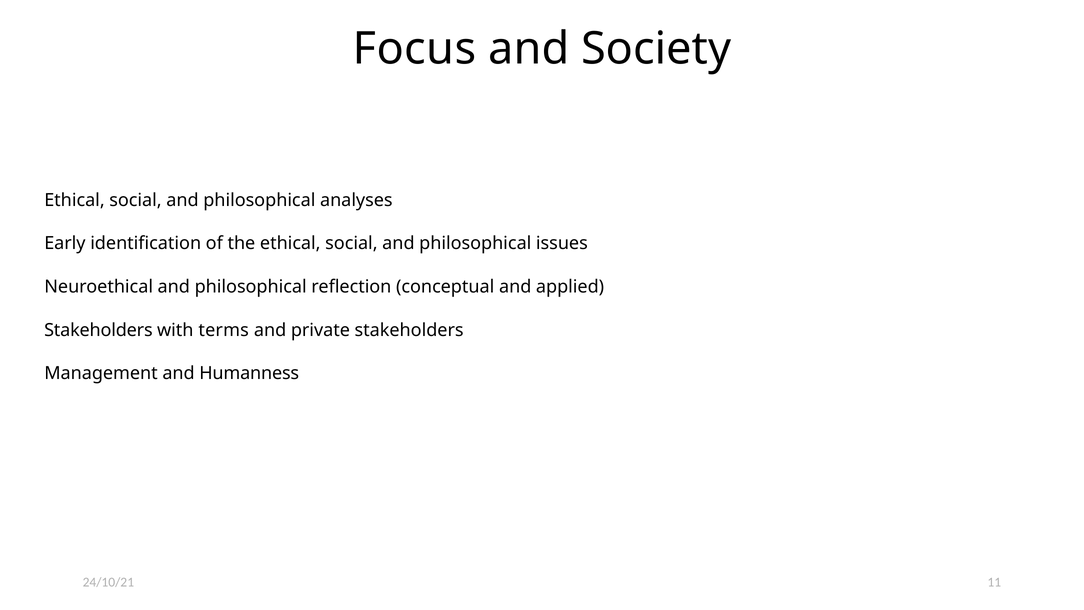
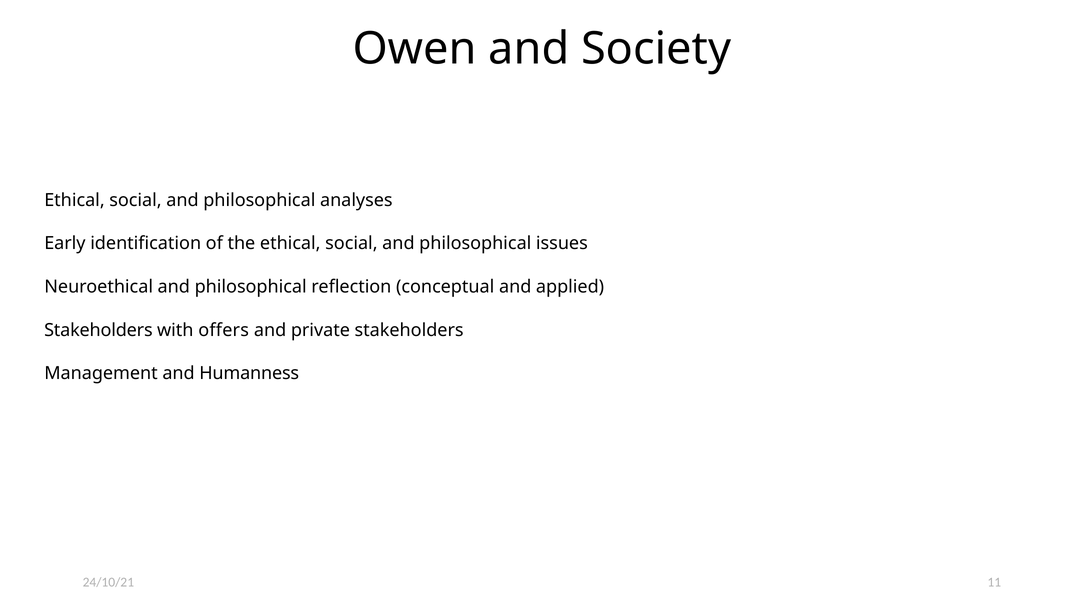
Focus: Focus -> Owen
terms: terms -> offers
